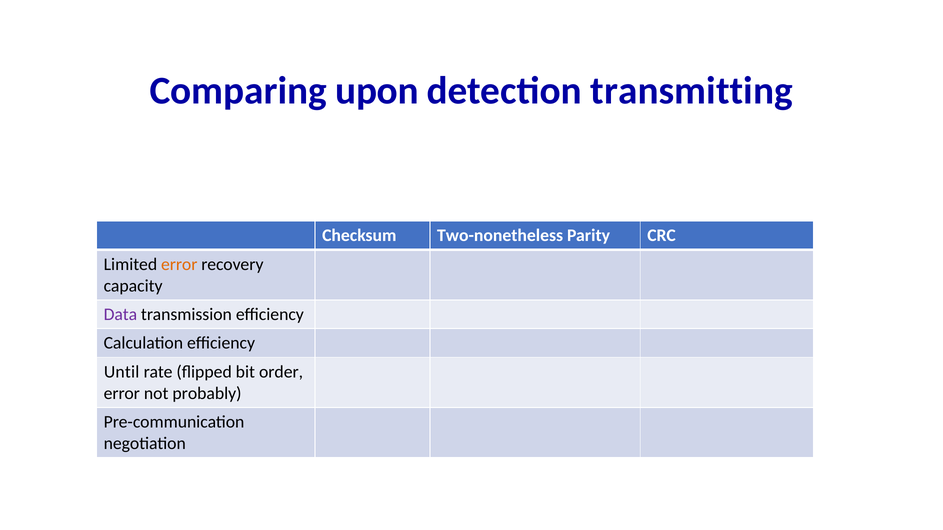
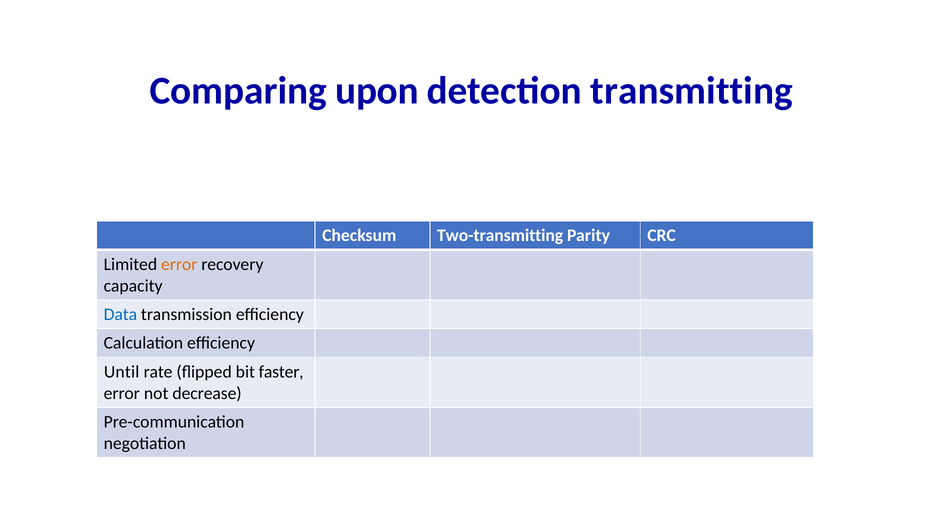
Two-nonetheless: Two-nonetheless -> Two-transmitting
Data colour: purple -> blue
order: order -> faster
probably: probably -> decrease
